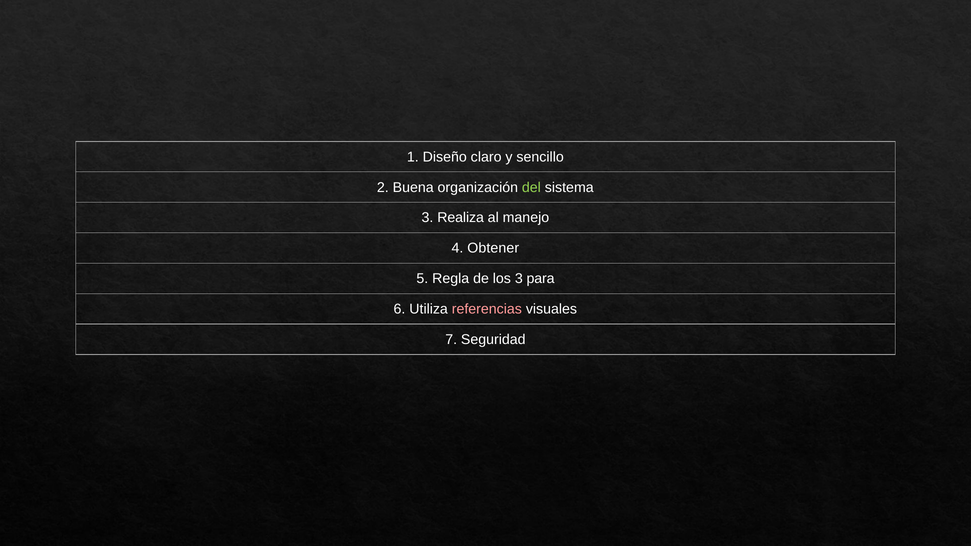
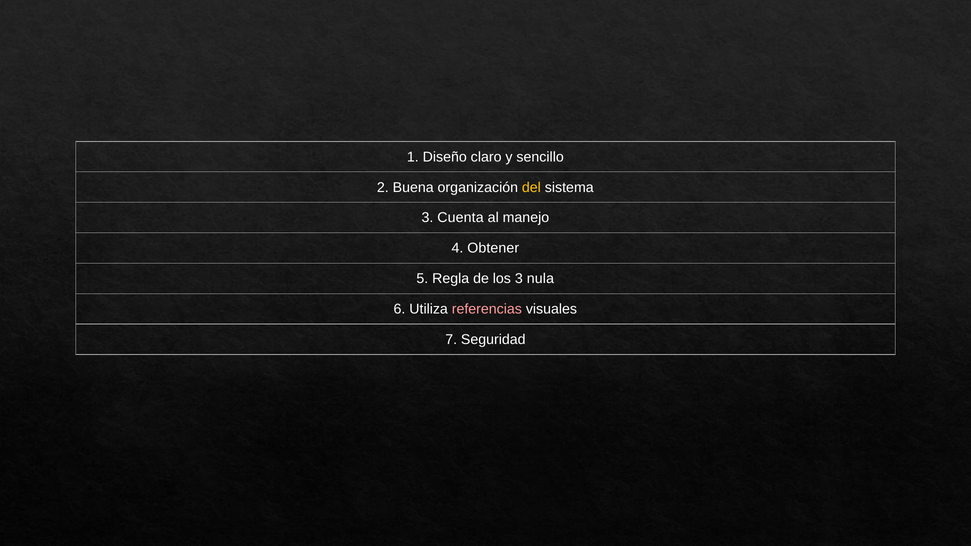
del colour: light green -> yellow
Realiza: Realiza -> Cuenta
para: para -> nula
